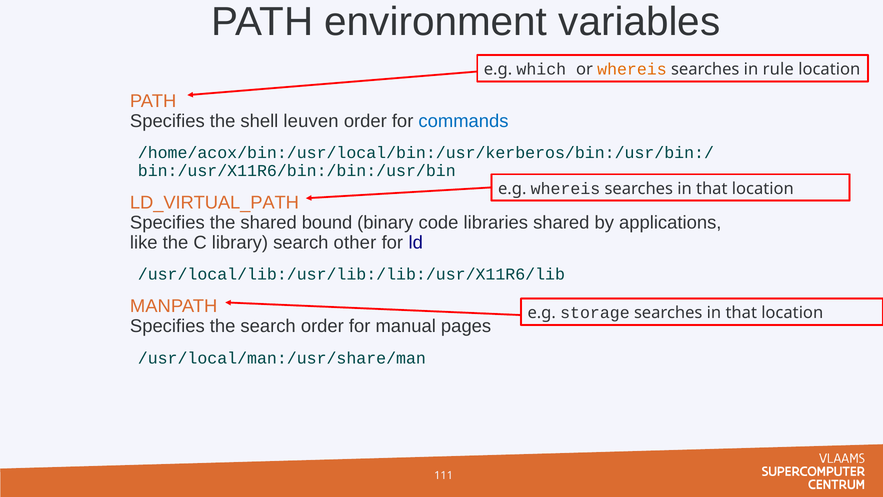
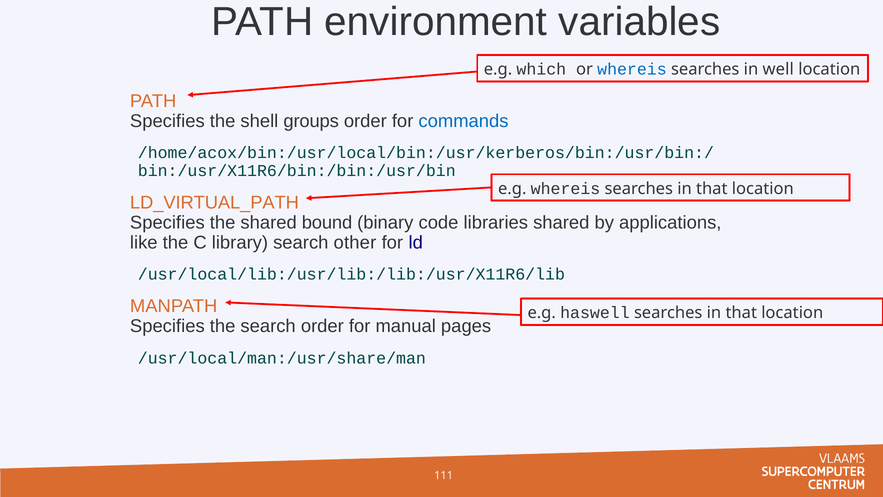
whereis at (632, 69) colour: orange -> blue
rule: rule -> well
leuven: leuven -> groups
storage: storage -> haswell
